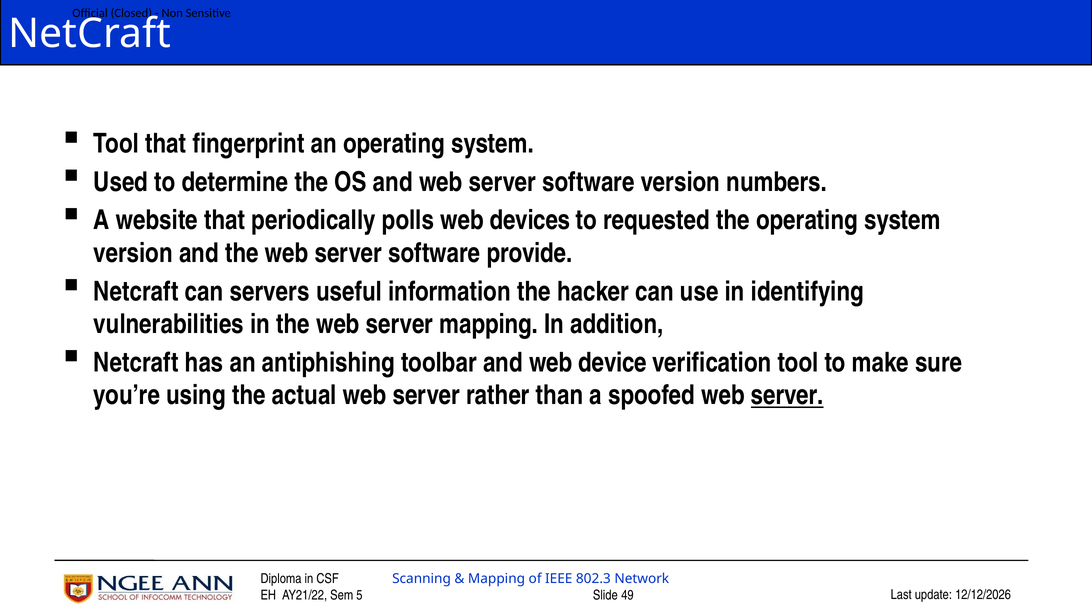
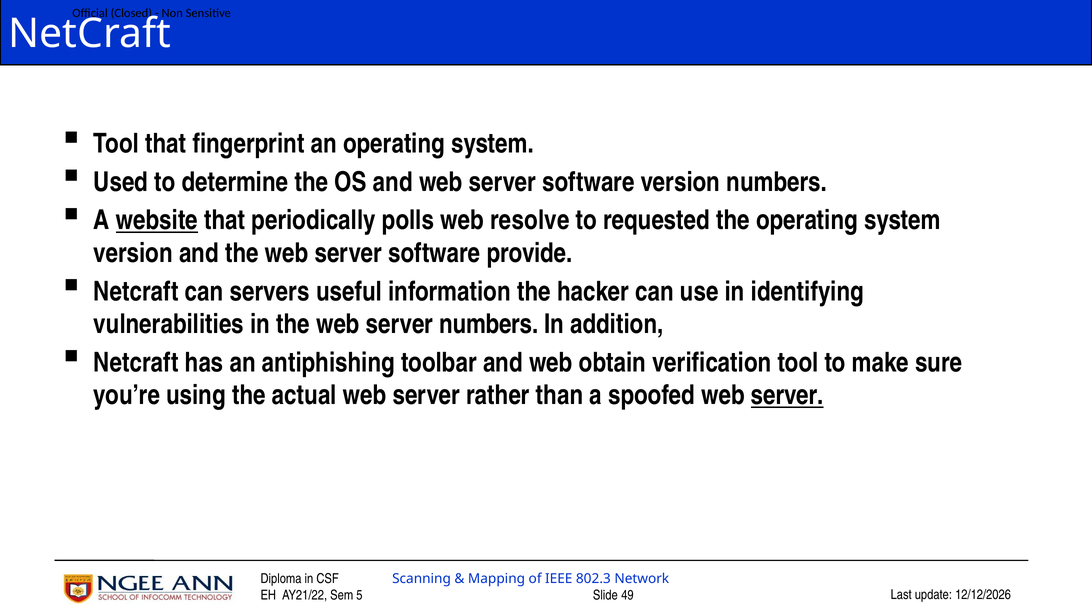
website underline: none -> present
devices: devices -> resolve
server mapping: mapping -> numbers
device: device -> obtain
